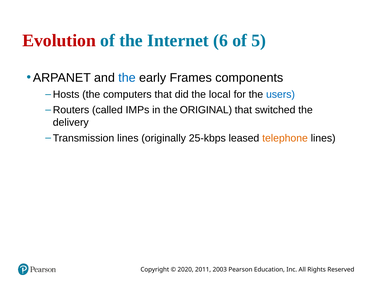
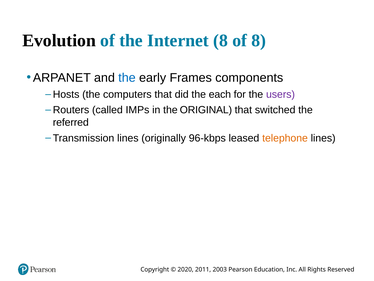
Evolution colour: red -> black
Internet 6: 6 -> 8
of 5: 5 -> 8
local: local -> each
users colour: blue -> purple
delivery: delivery -> referred
25-kbps: 25-kbps -> 96-kbps
